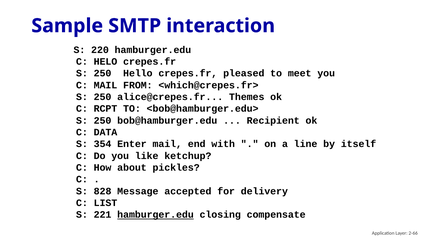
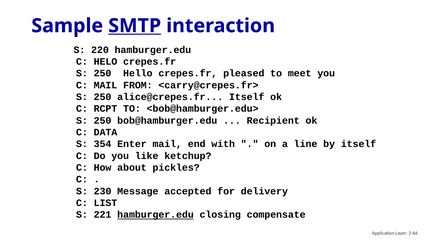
SMTP underline: none -> present
<which@crepes.fr>: <which@crepes.fr> -> <carry@crepes.fr>
alice@crepes.fr Themes: Themes -> Itself
828: 828 -> 230
